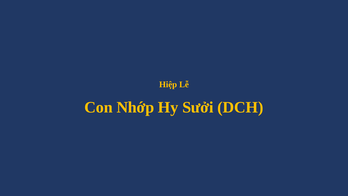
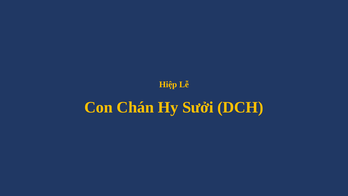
Nhớp: Nhớp -> Chán
